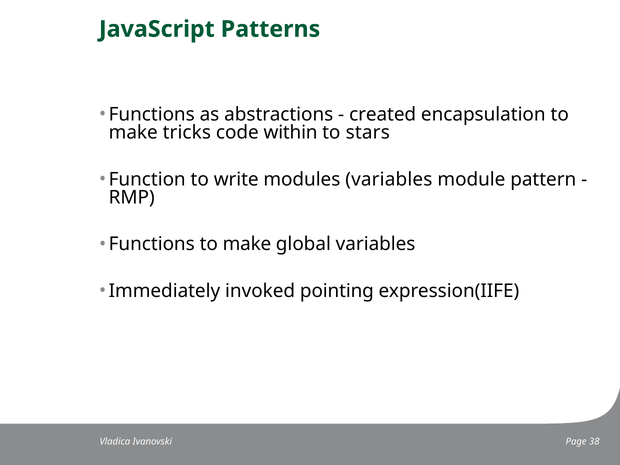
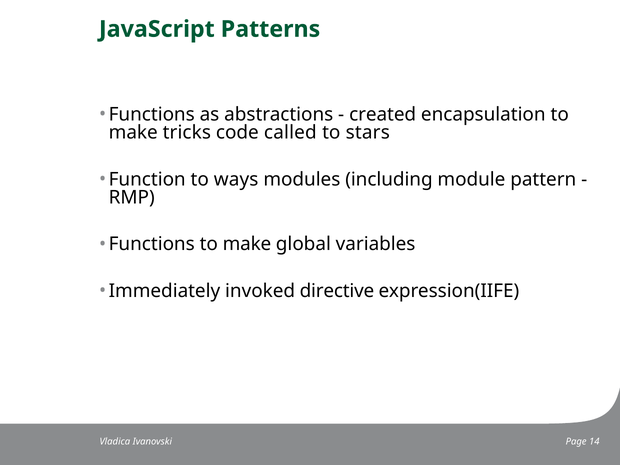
within: within -> called
write: write -> ways
modules variables: variables -> including
pointing: pointing -> directive
38: 38 -> 14
